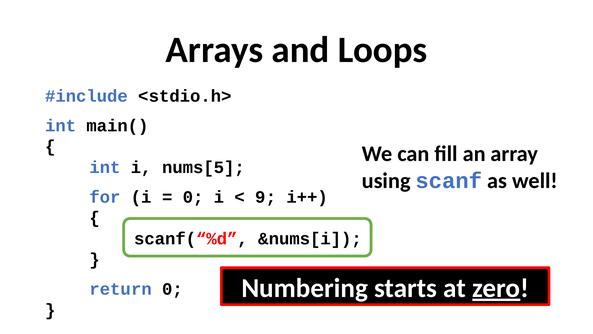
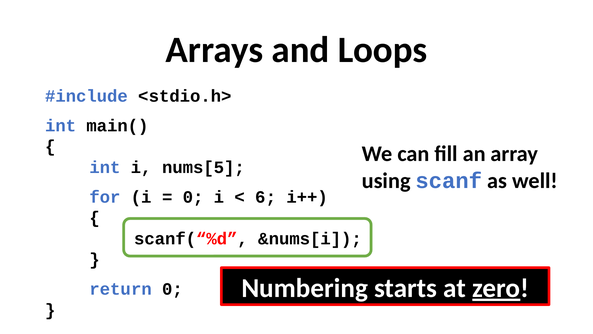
9: 9 -> 6
